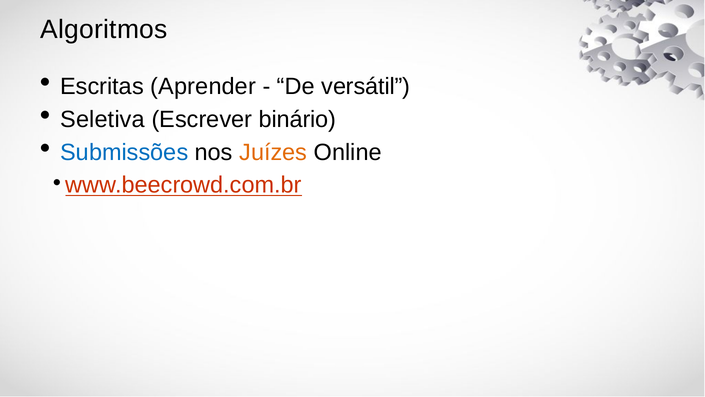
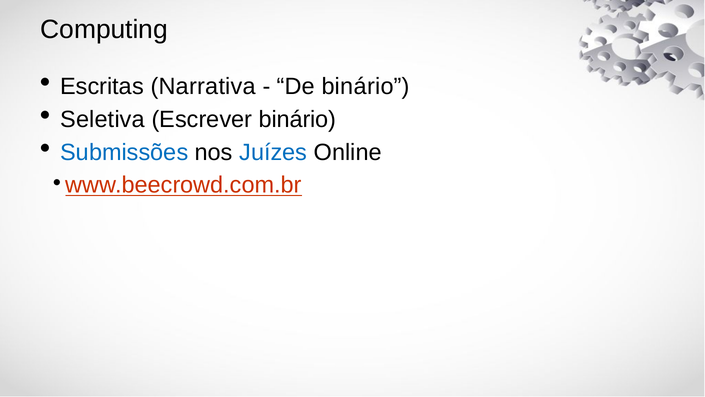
Algoritmos: Algoritmos -> Computing
Aprender: Aprender -> Narrativa
De versátil: versátil -> binário
Juízes colour: orange -> blue
